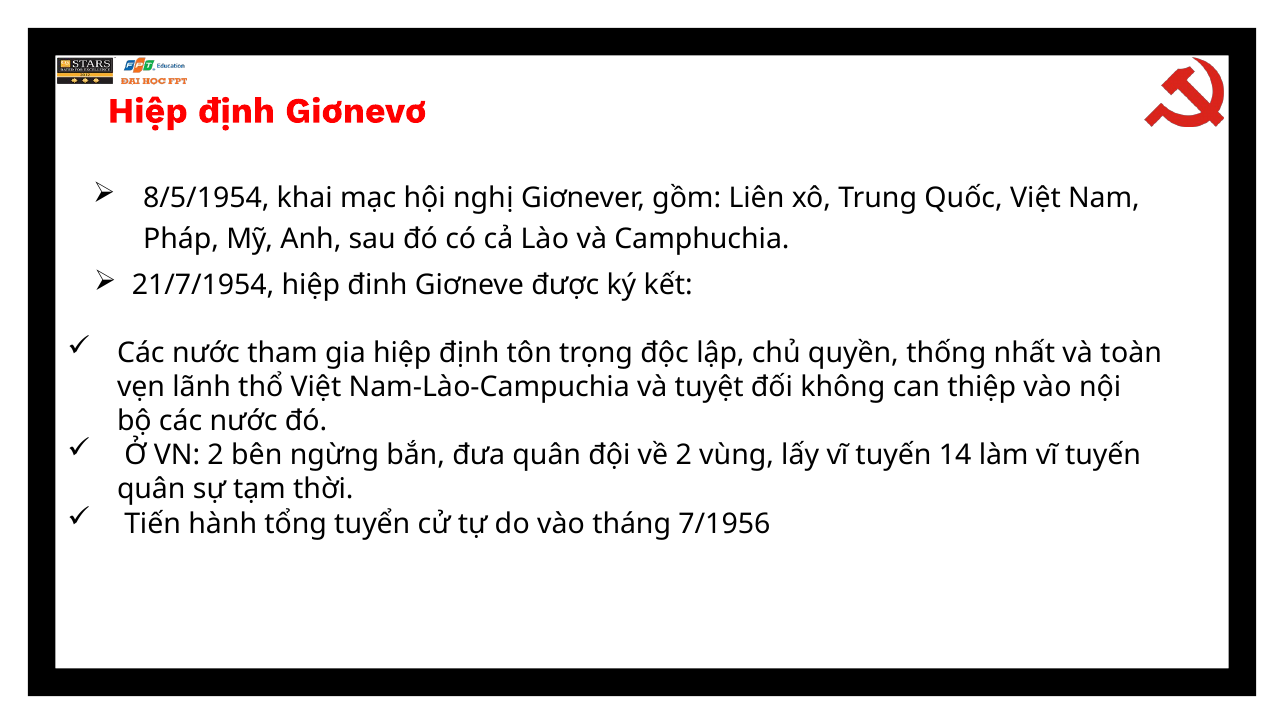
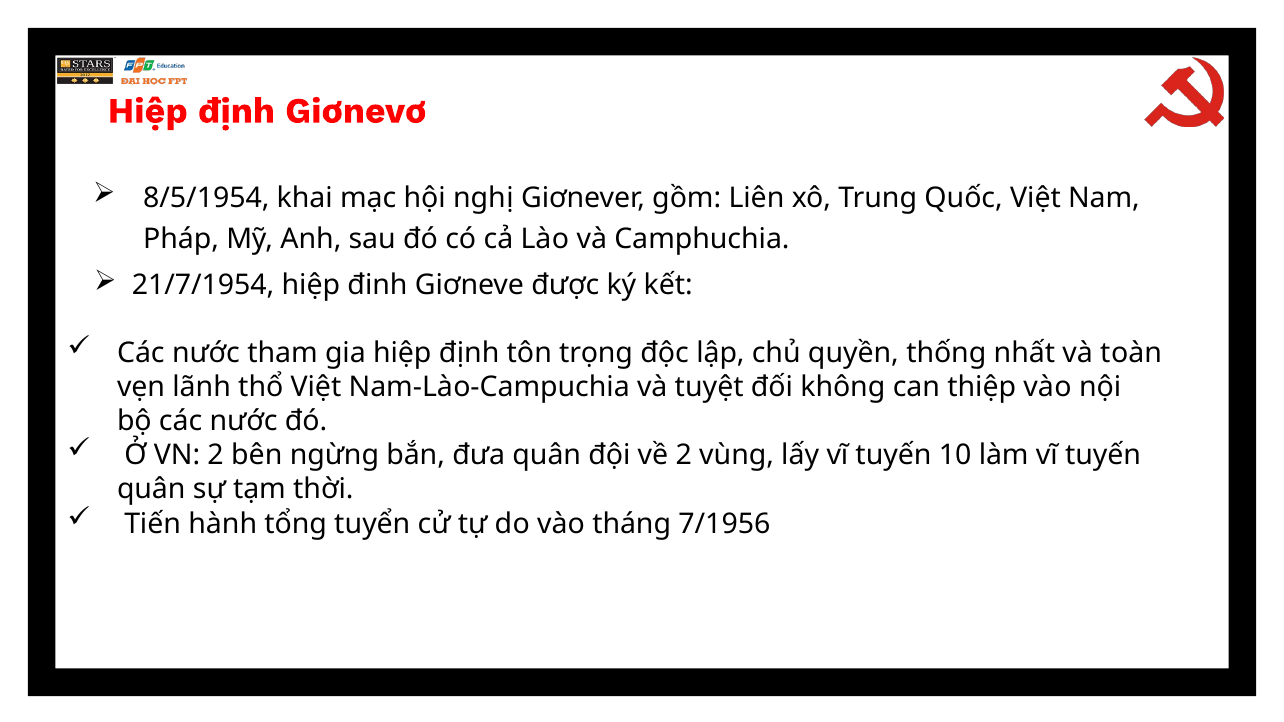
14: 14 -> 10
